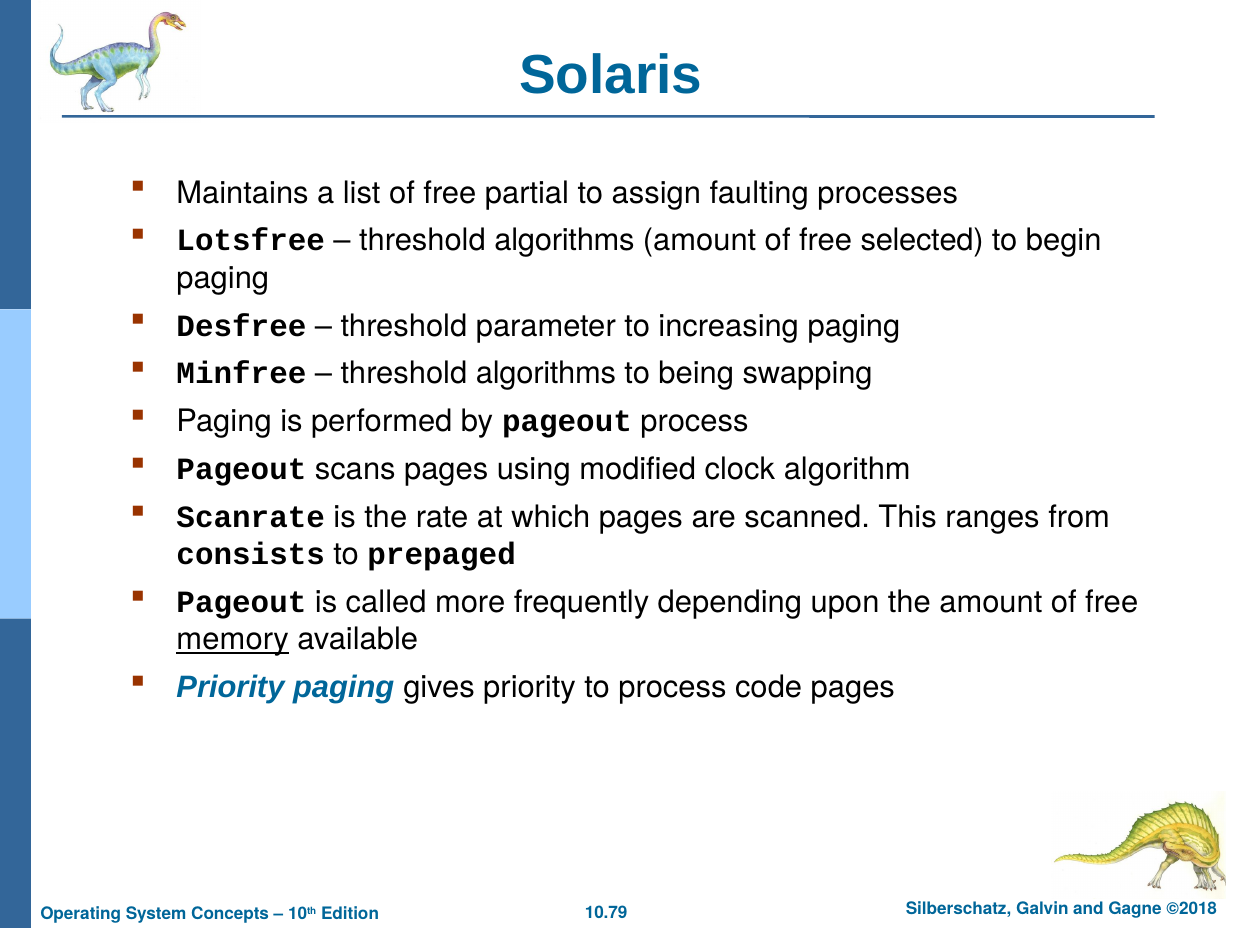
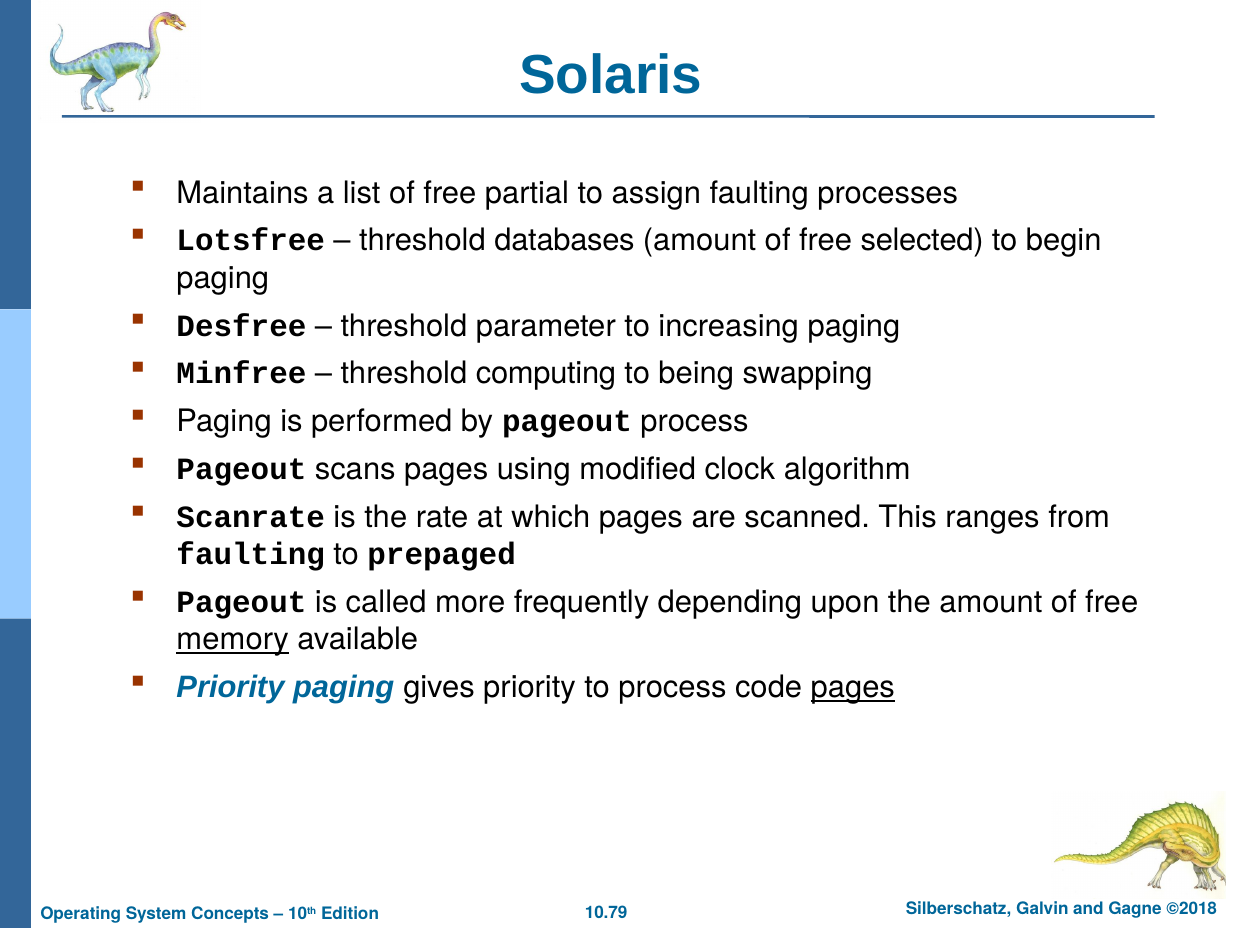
algorithms at (565, 241): algorithms -> databases
algorithms at (546, 374): algorithms -> computing
consists at (251, 555): consists -> faulting
pages at (853, 687) underline: none -> present
